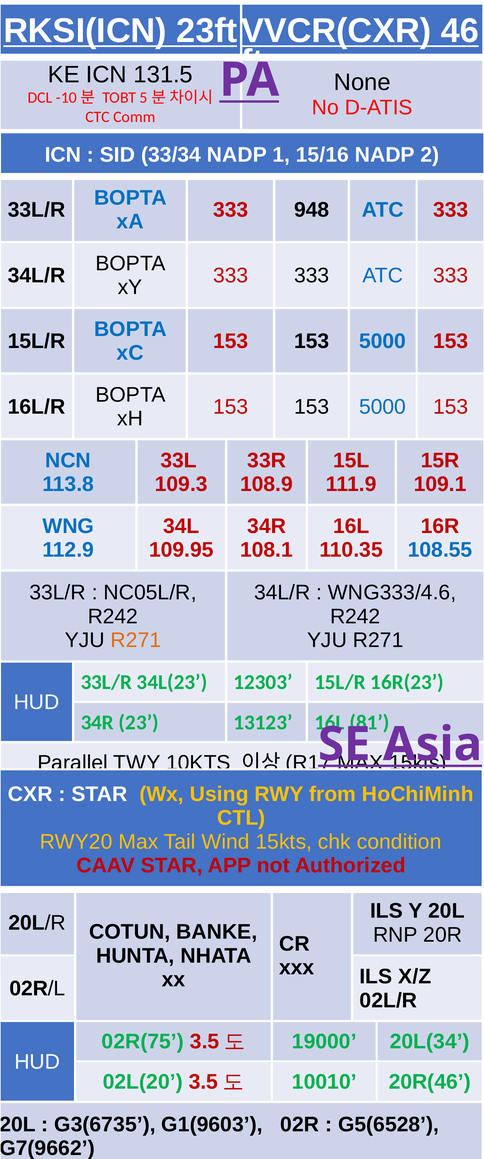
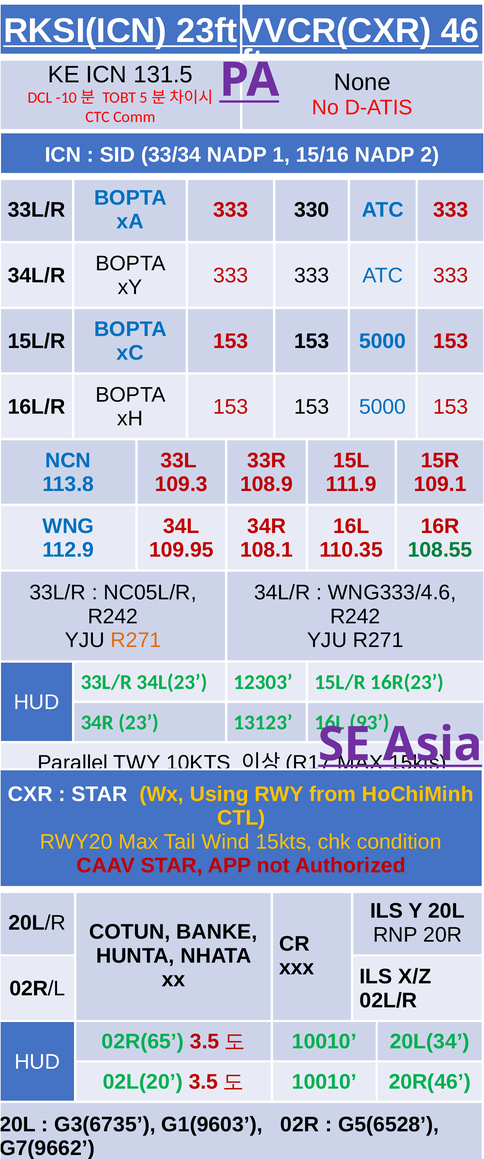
948: 948 -> 330
108.55 colour: blue -> green
81: 81 -> 93
02R(75: 02R(75 -> 02R(65
19000 at (324, 1041): 19000 -> 10010
